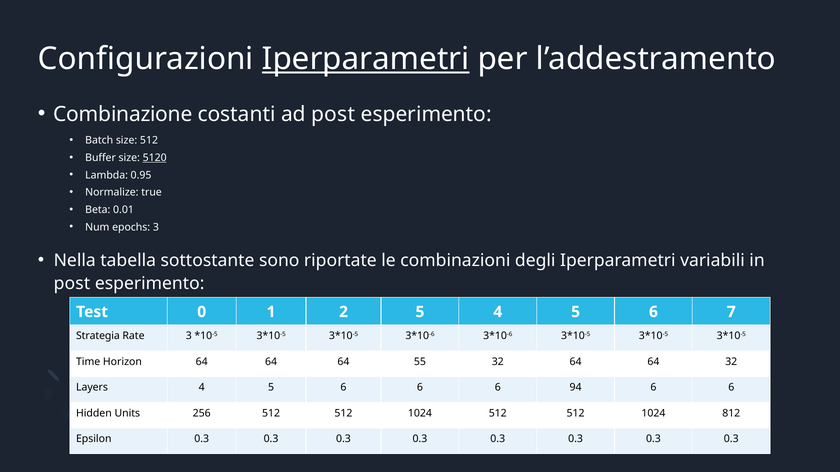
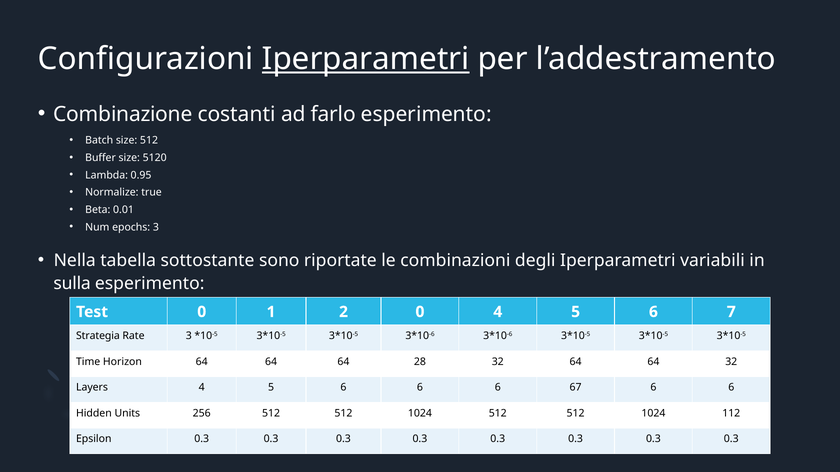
ad post: post -> farlo
5120 underline: present -> none
post at (72, 284): post -> sulla
2 5: 5 -> 0
55: 55 -> 28
94: 94 -> 67
812: 812 -> 112
